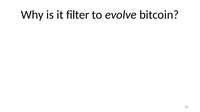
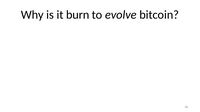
filter: filter -> burn
